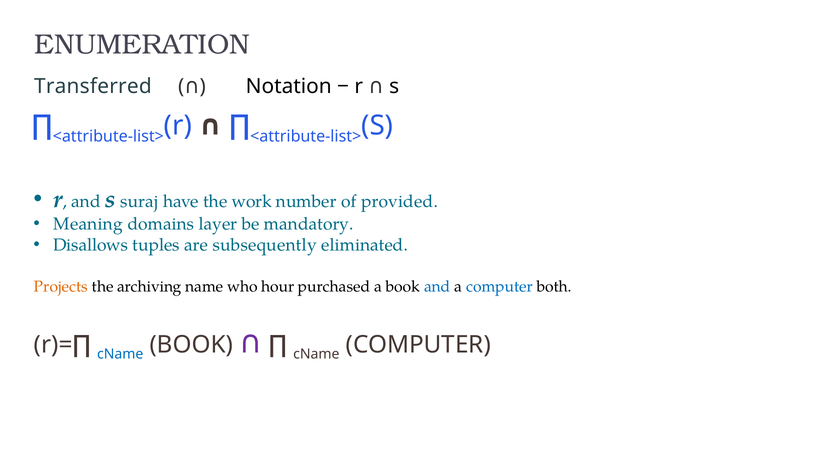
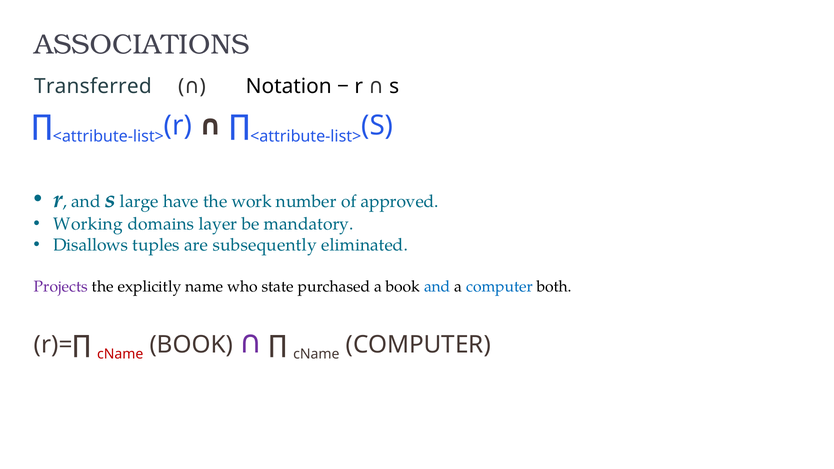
ENUMERATION: ENUMERATION -> ASSOCIATIONS
suraj: suraj -> large
provided: provided -> approved
Meaning: Meaning -> Working
Projects colour: orange -> purple
archiving: archiving -> explicitly
hour: hour -> state
cName at (120, 354) colour: blue -> red
